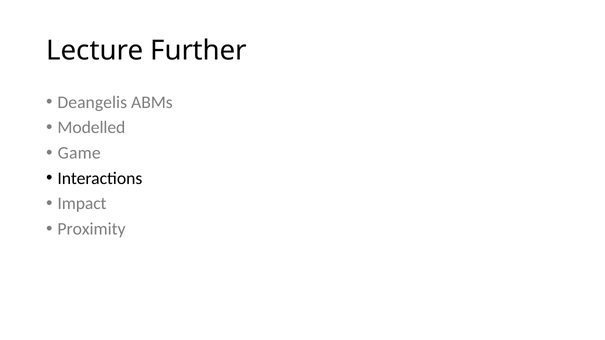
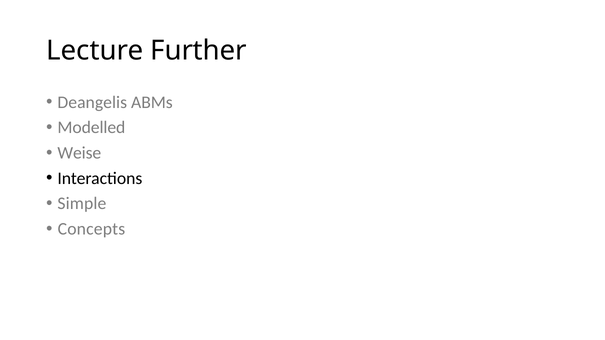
Game: Game -> Weise
Impact: Impact -> Simple
Proximity: Proximity -> Concepts
